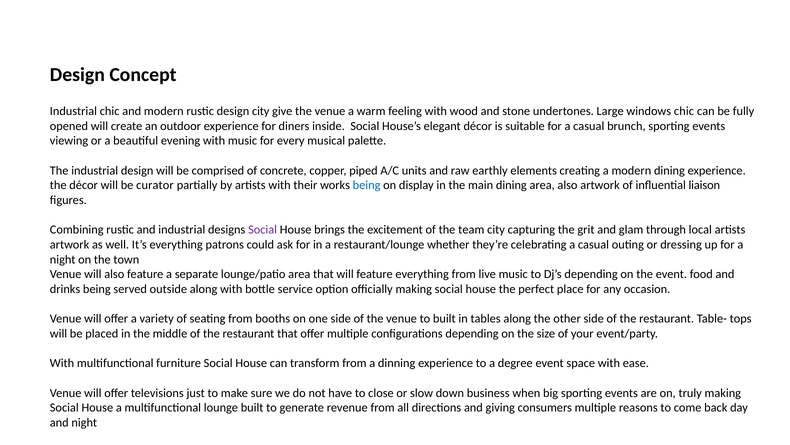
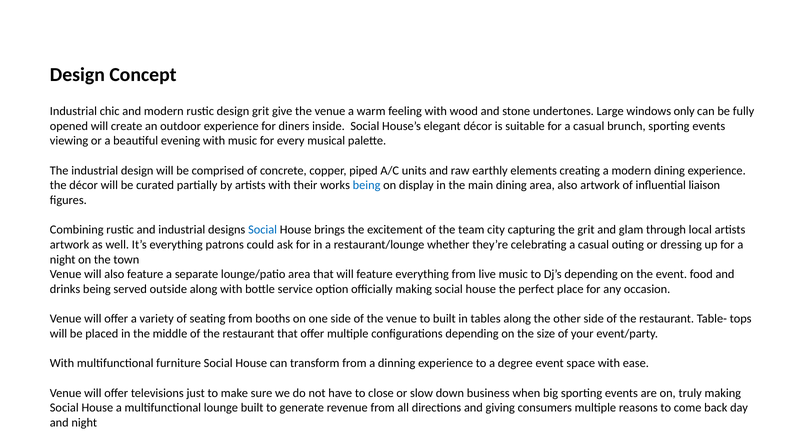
design city: city -> grit
windows chic: chic -> only
curator: curator -> curated
Social at (263, 230) colour: purple -> blue
